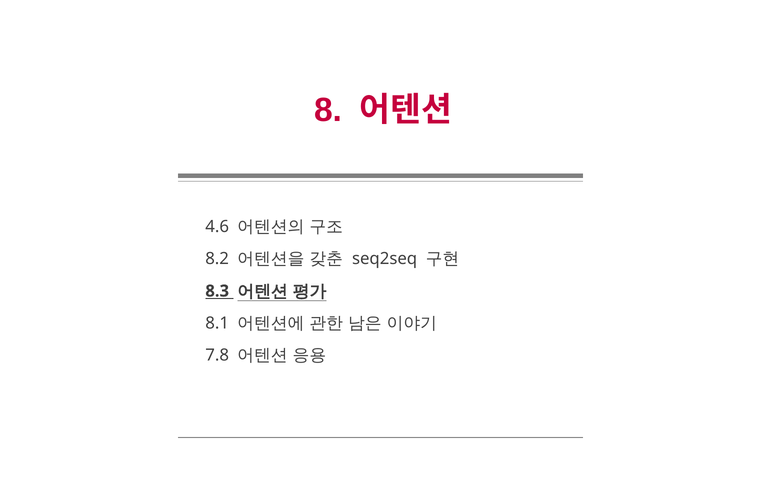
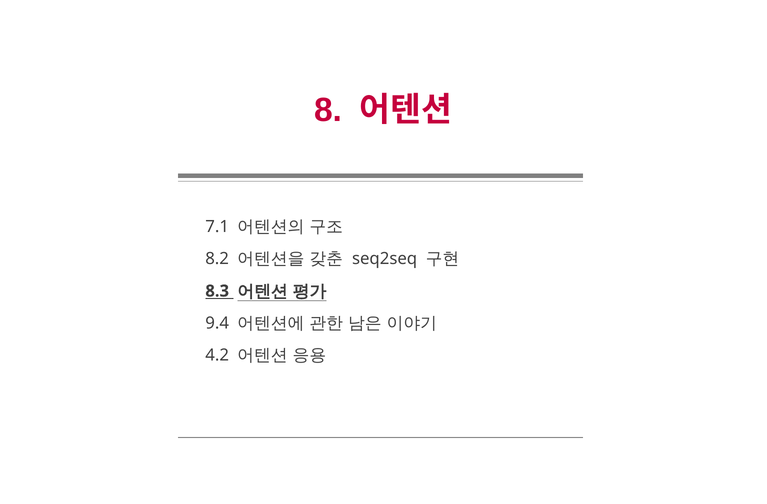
4.6: 4.6 -> 7.1
8.1: 8.1 -> 9.4
7.8: 7.8 -> 4.2
